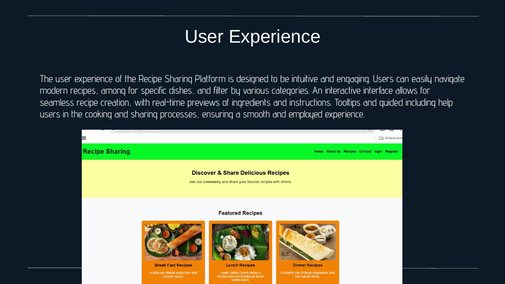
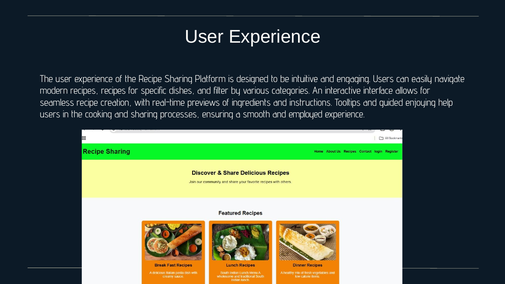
recipes among: among -> recipes
including: including -> enjoying
